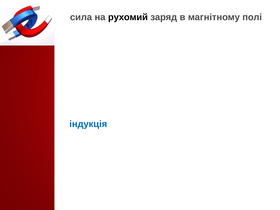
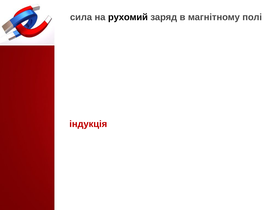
індукція colour: blue -> red
